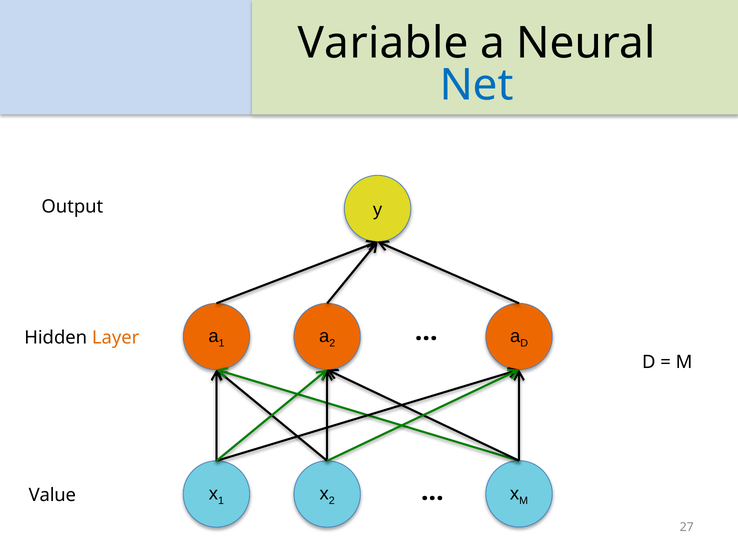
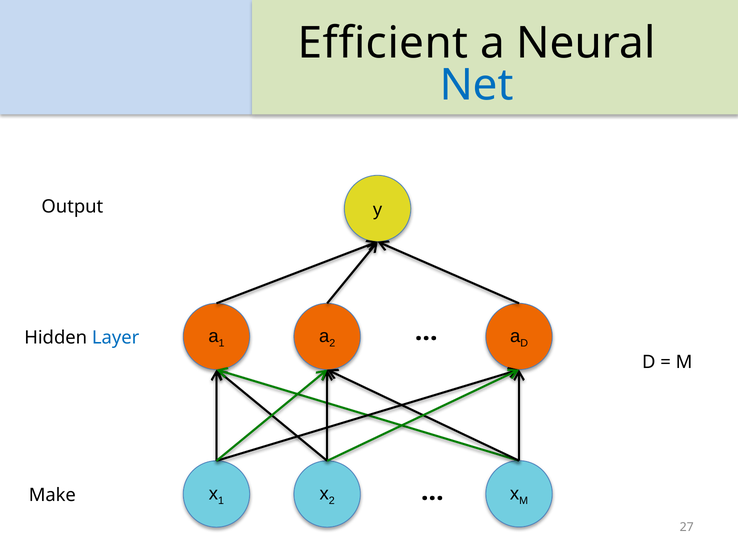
Variable: Variable -> Efficient
Layer colour: orange -> blue
Value: Value -> Make
